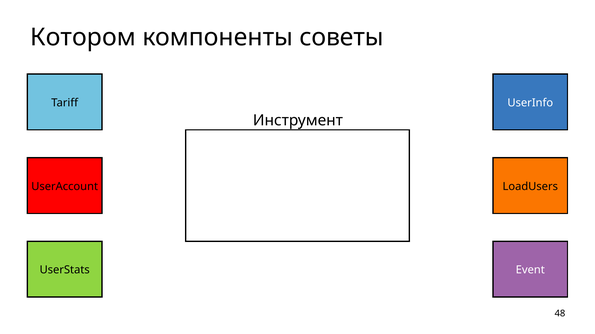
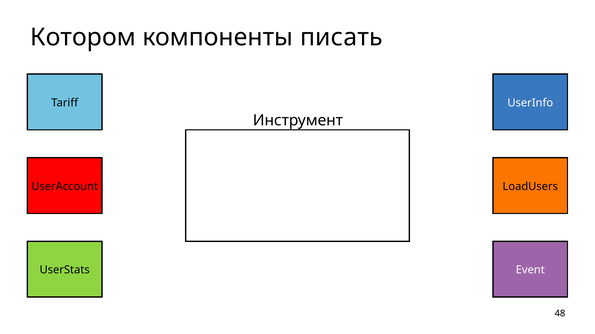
советы: советы -> писать
